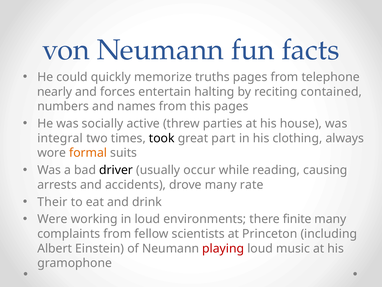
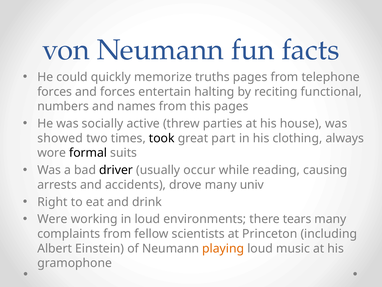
nearly at (55, 92): nearly -> forces
contained: contained -> functional
integral: integral -> showed
formal colour: orange -> black
rate: rate -> univ
Their: Their -> Right
finite: finite -> tears
playing colour: red -> orange
